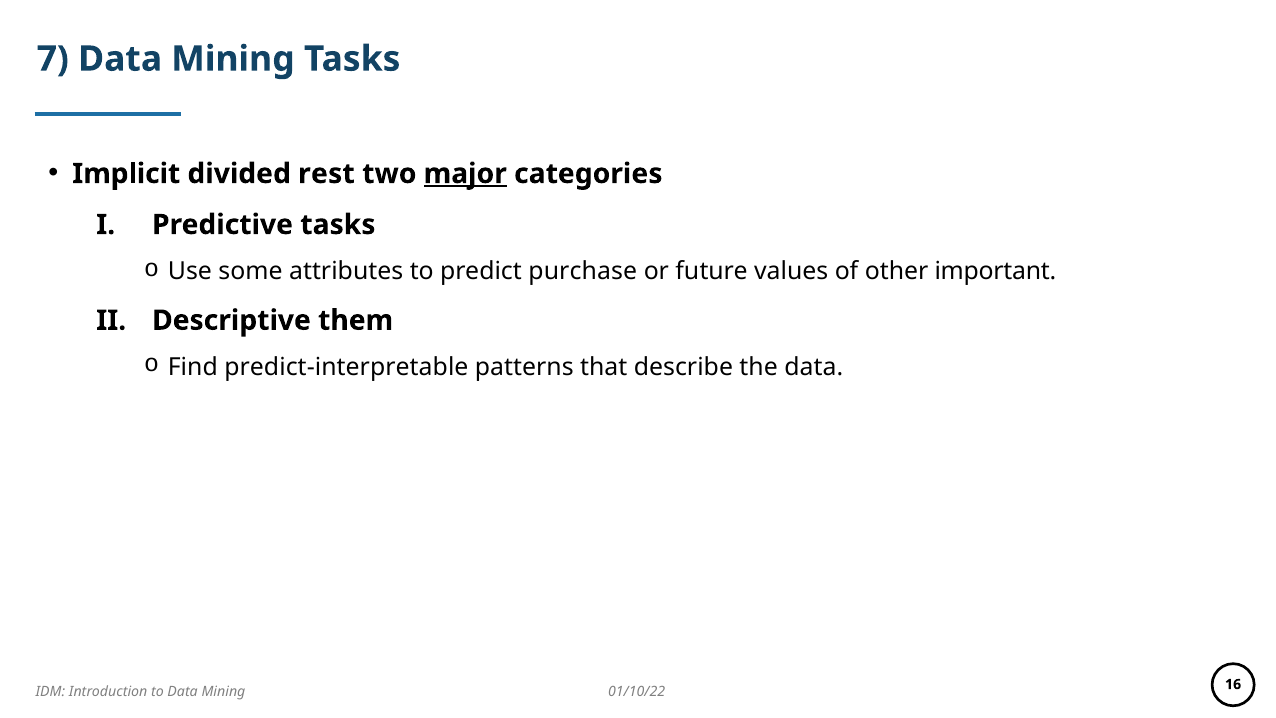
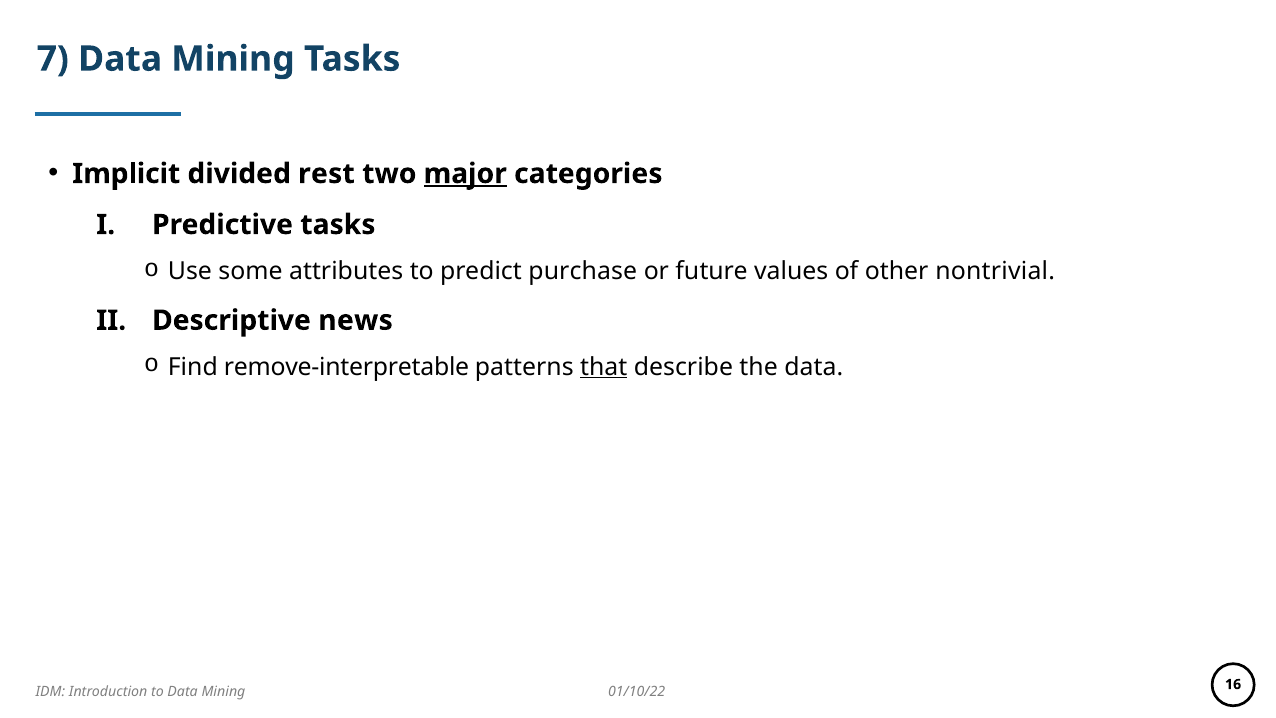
important: important -> nontrivial
them: them -> news
predict-interpretable: predict-interpretable -> remove-interpretable
that underline: none -> present
